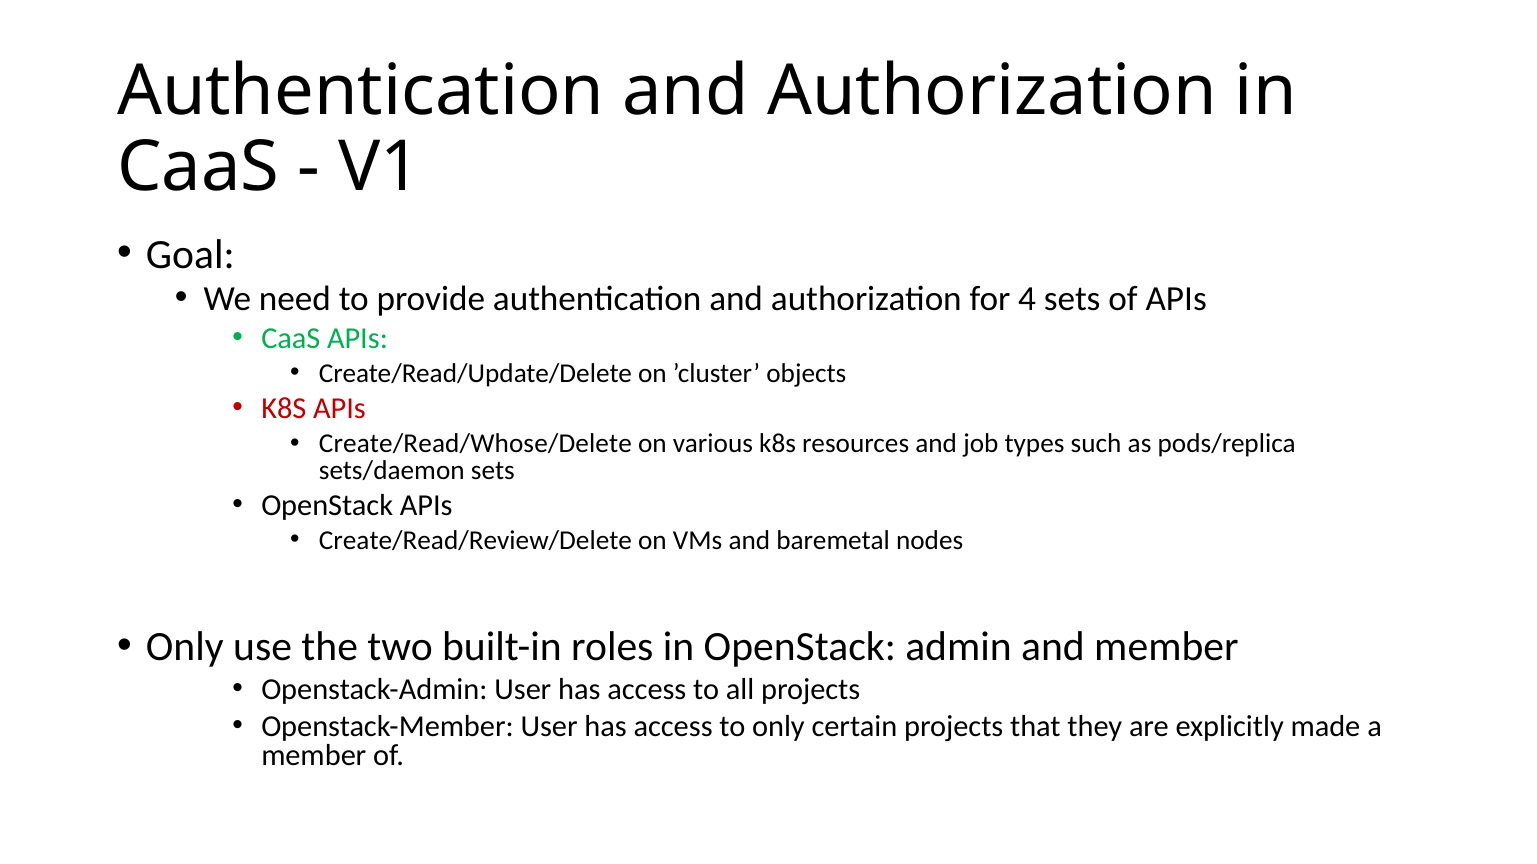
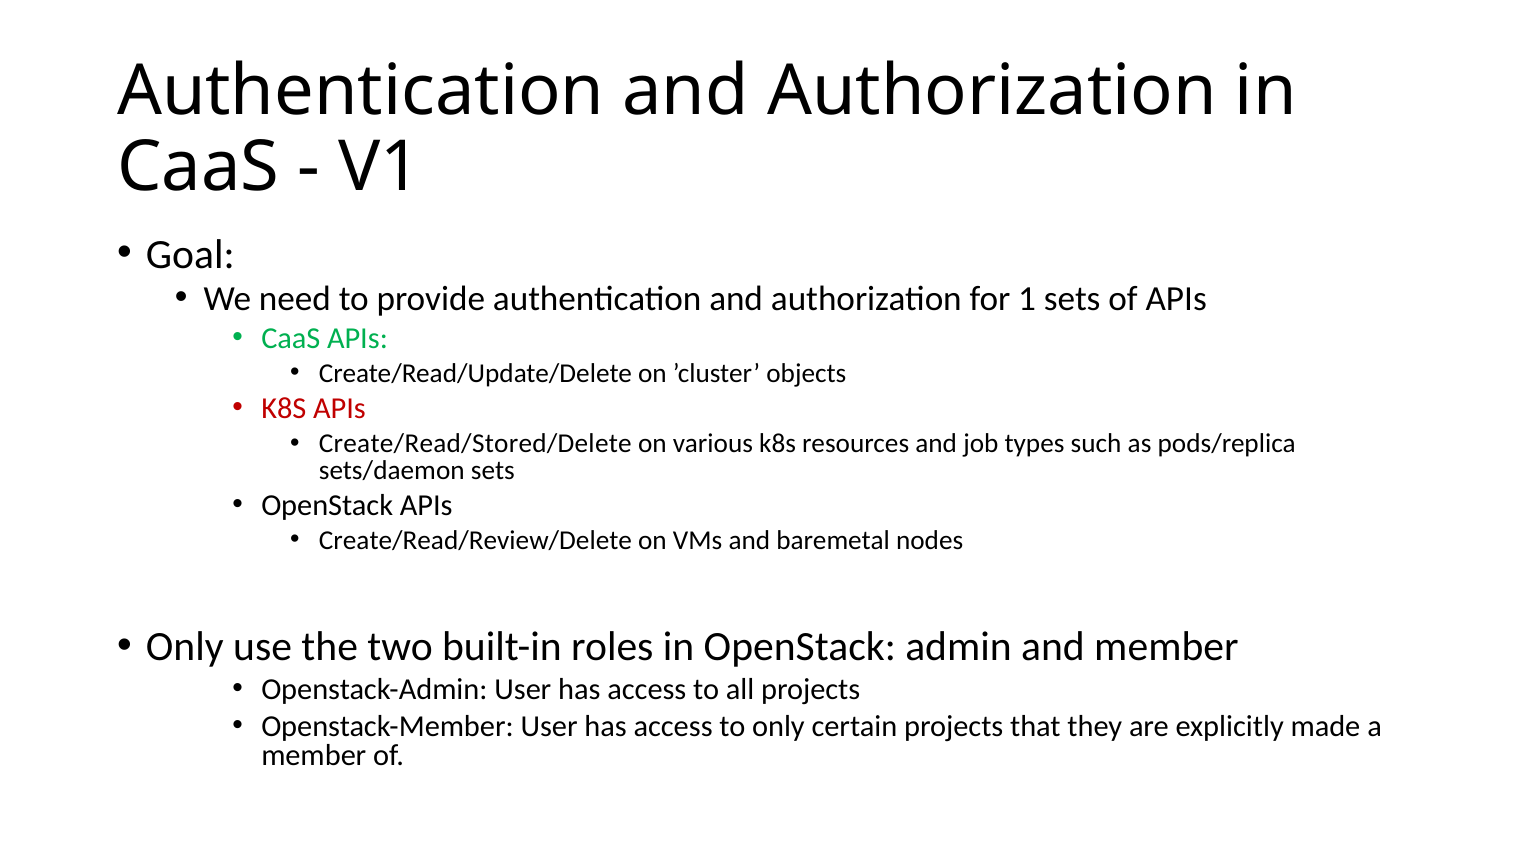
4: 4 -> 1
Create/Read/Whose/Delete: Create/Read/Whose/Delete -> Create/Read/Stored/Delete
